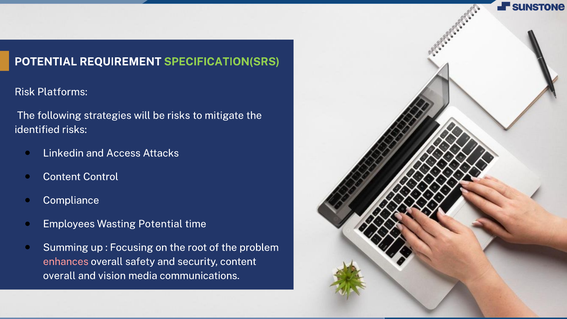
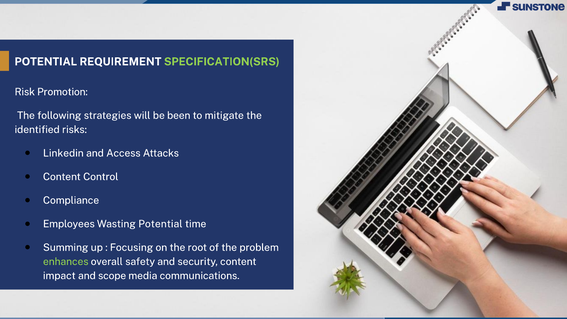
Platforms: Platforms -> Promotion
be risks: risks -> been
enhances colour: pink -> light green
overall at (59, 276): overall -> impact
vision: vision -> scope
